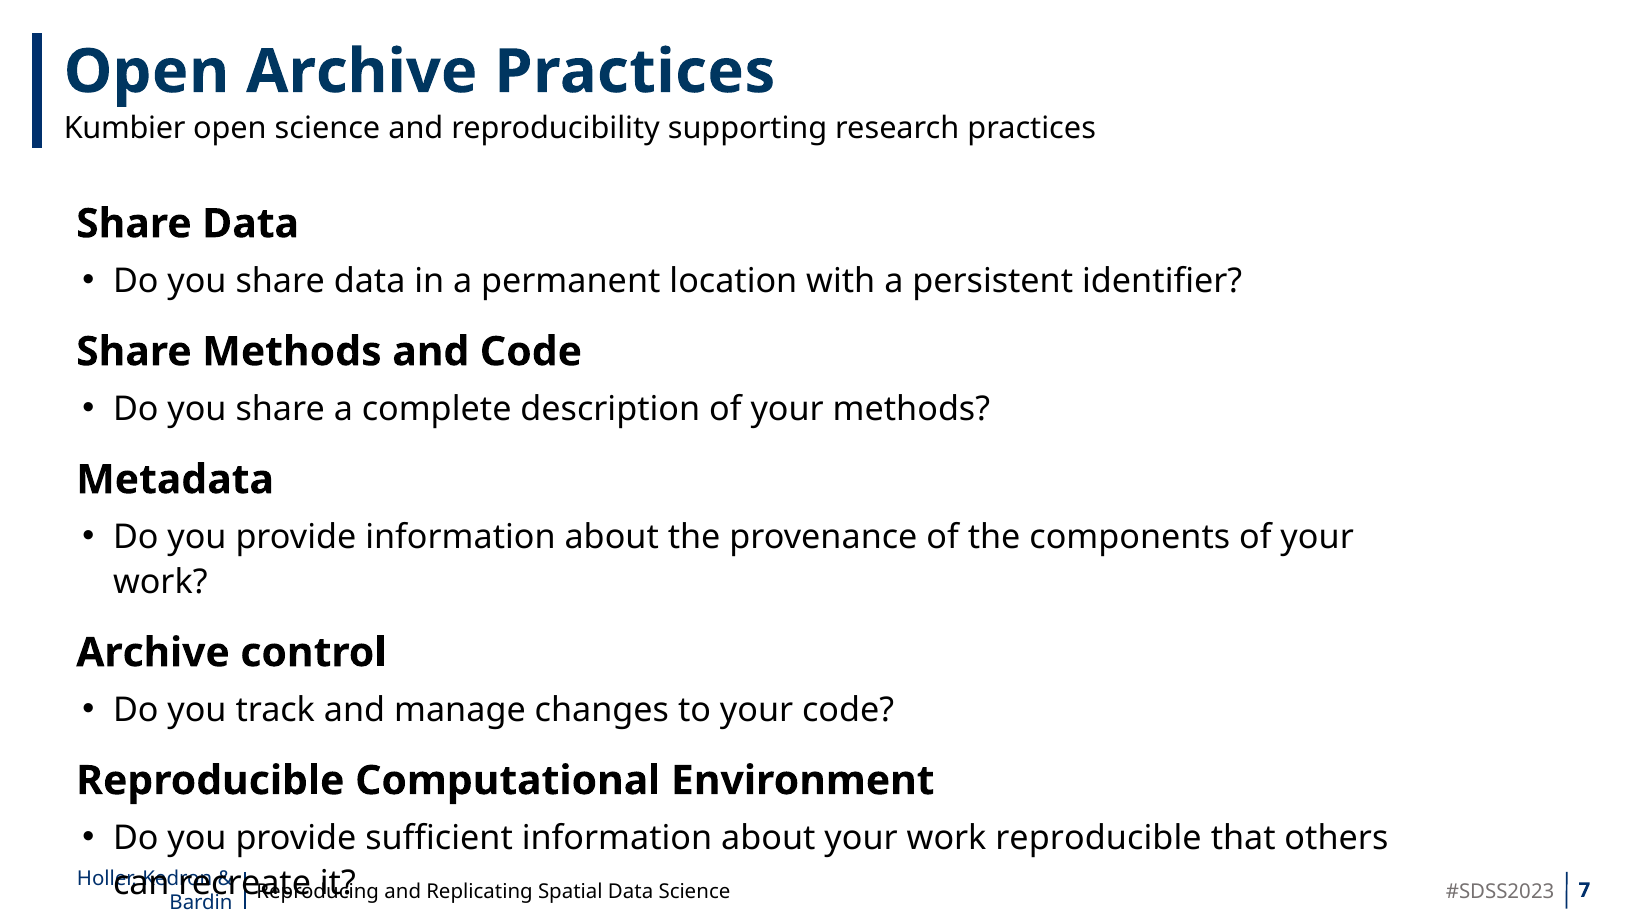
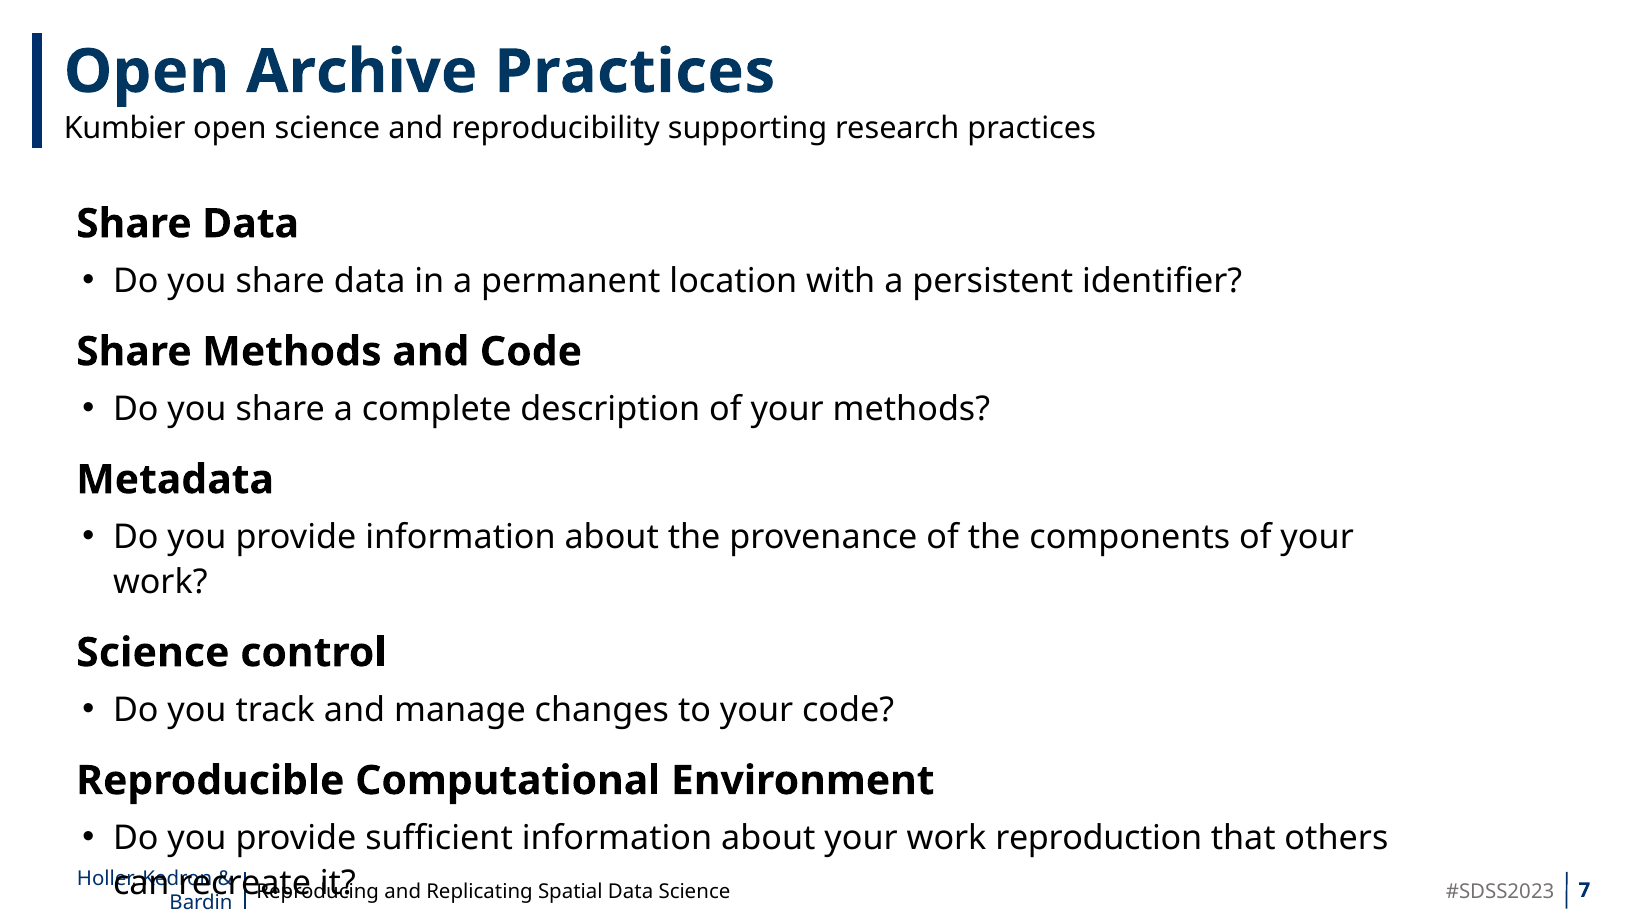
Archive at (153, 653): Archive -> Science
work reproducible: reproducible -> reproduction
